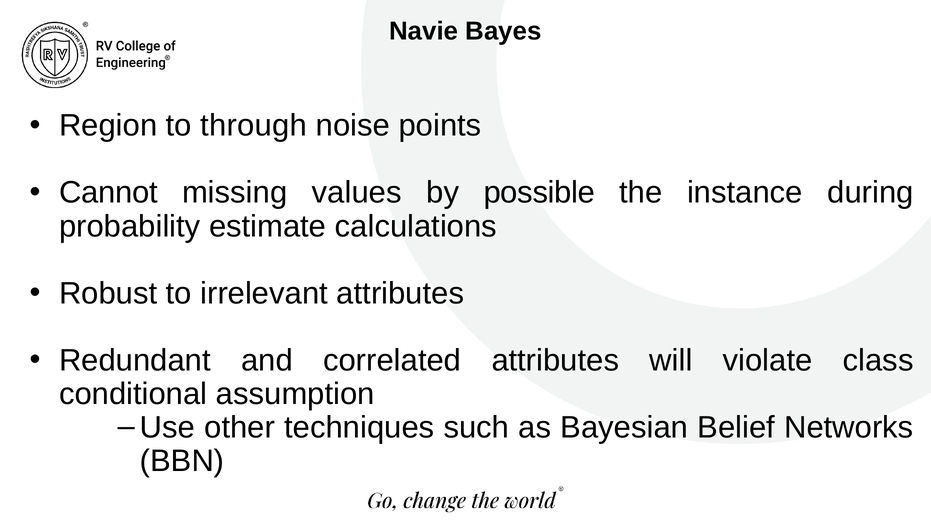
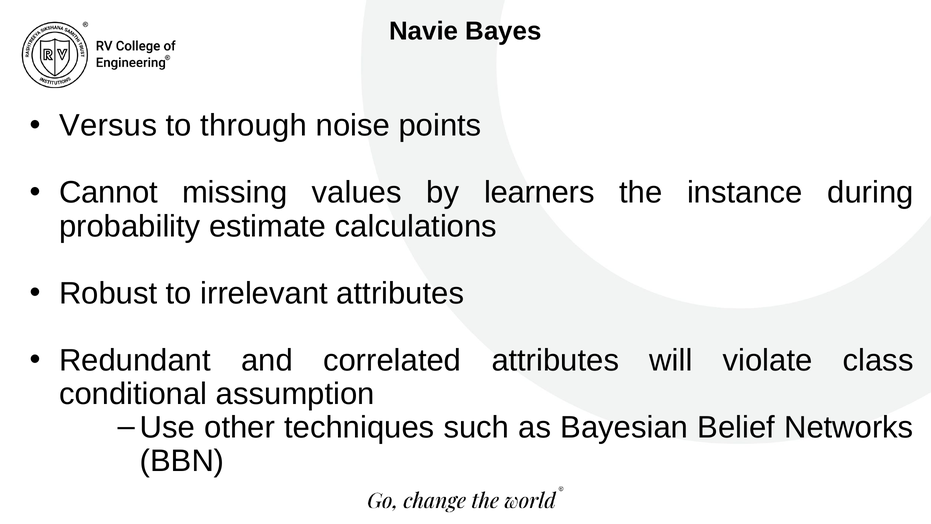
Region: Region -> Versus
possible: possible -> learners
